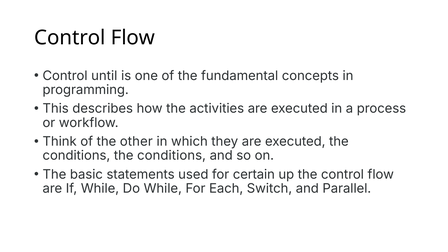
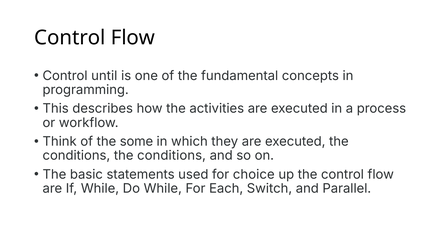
other: other -> some
certain: certain -> choice
